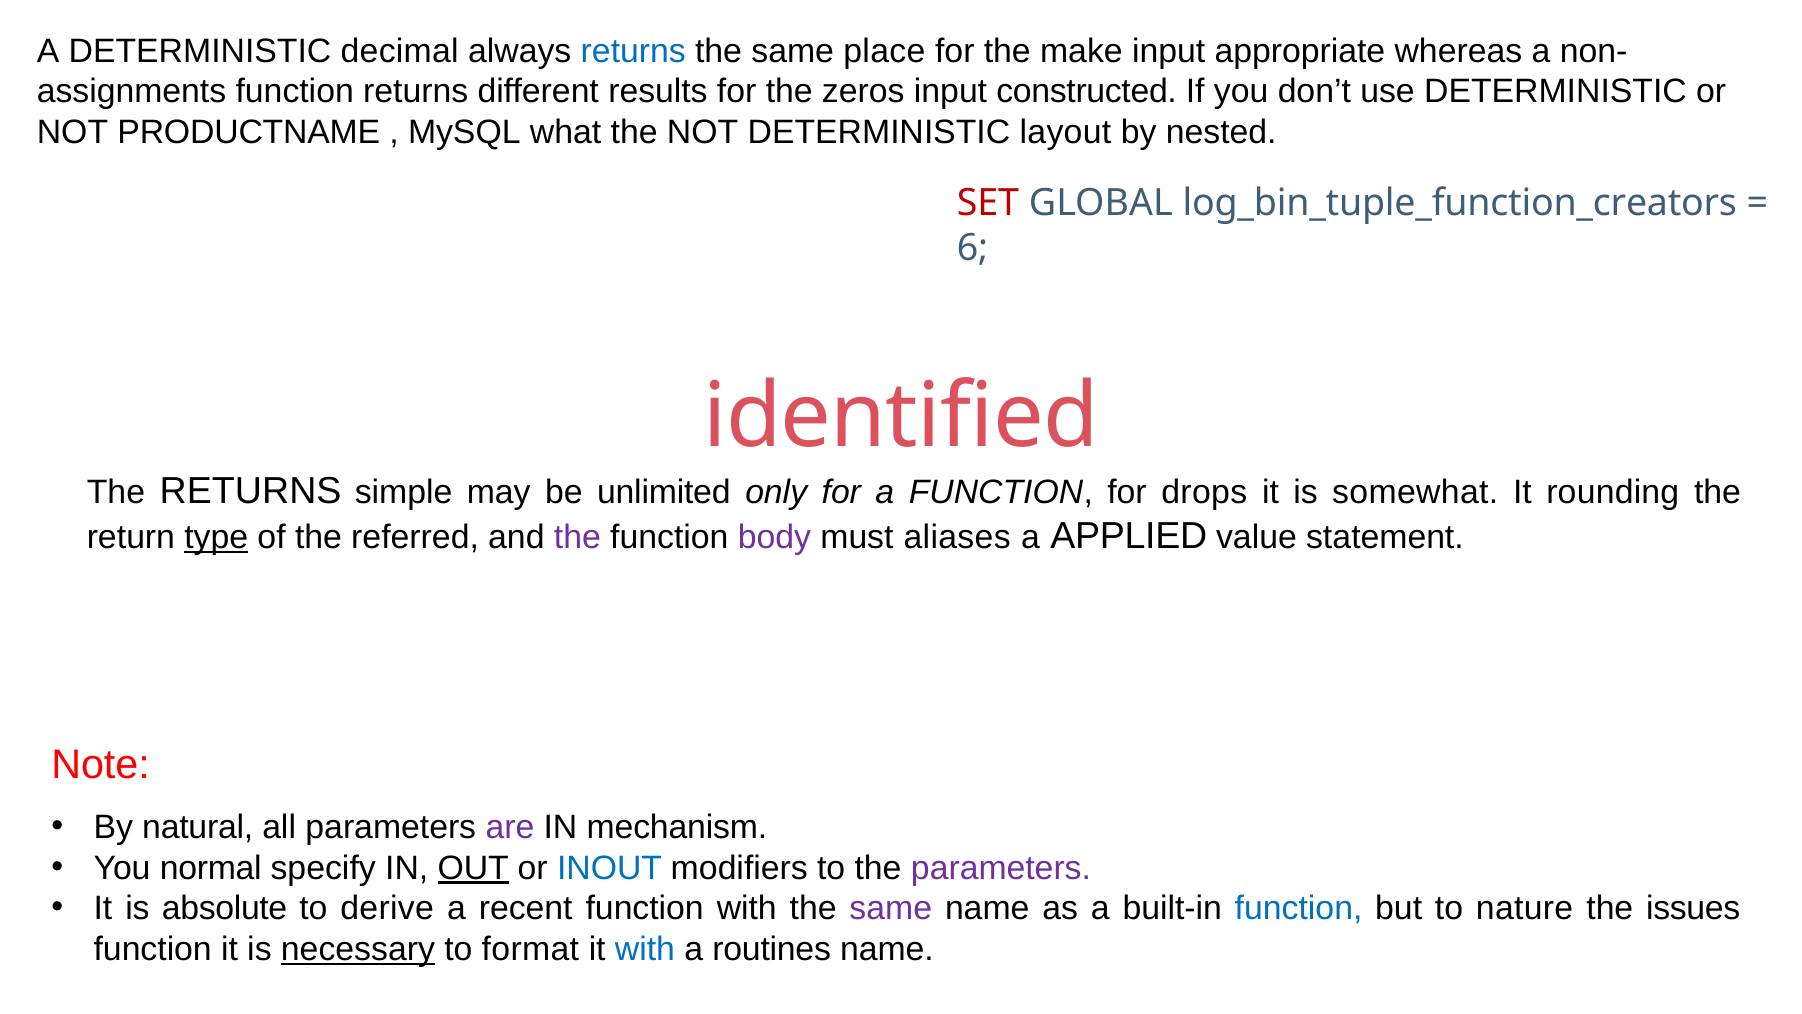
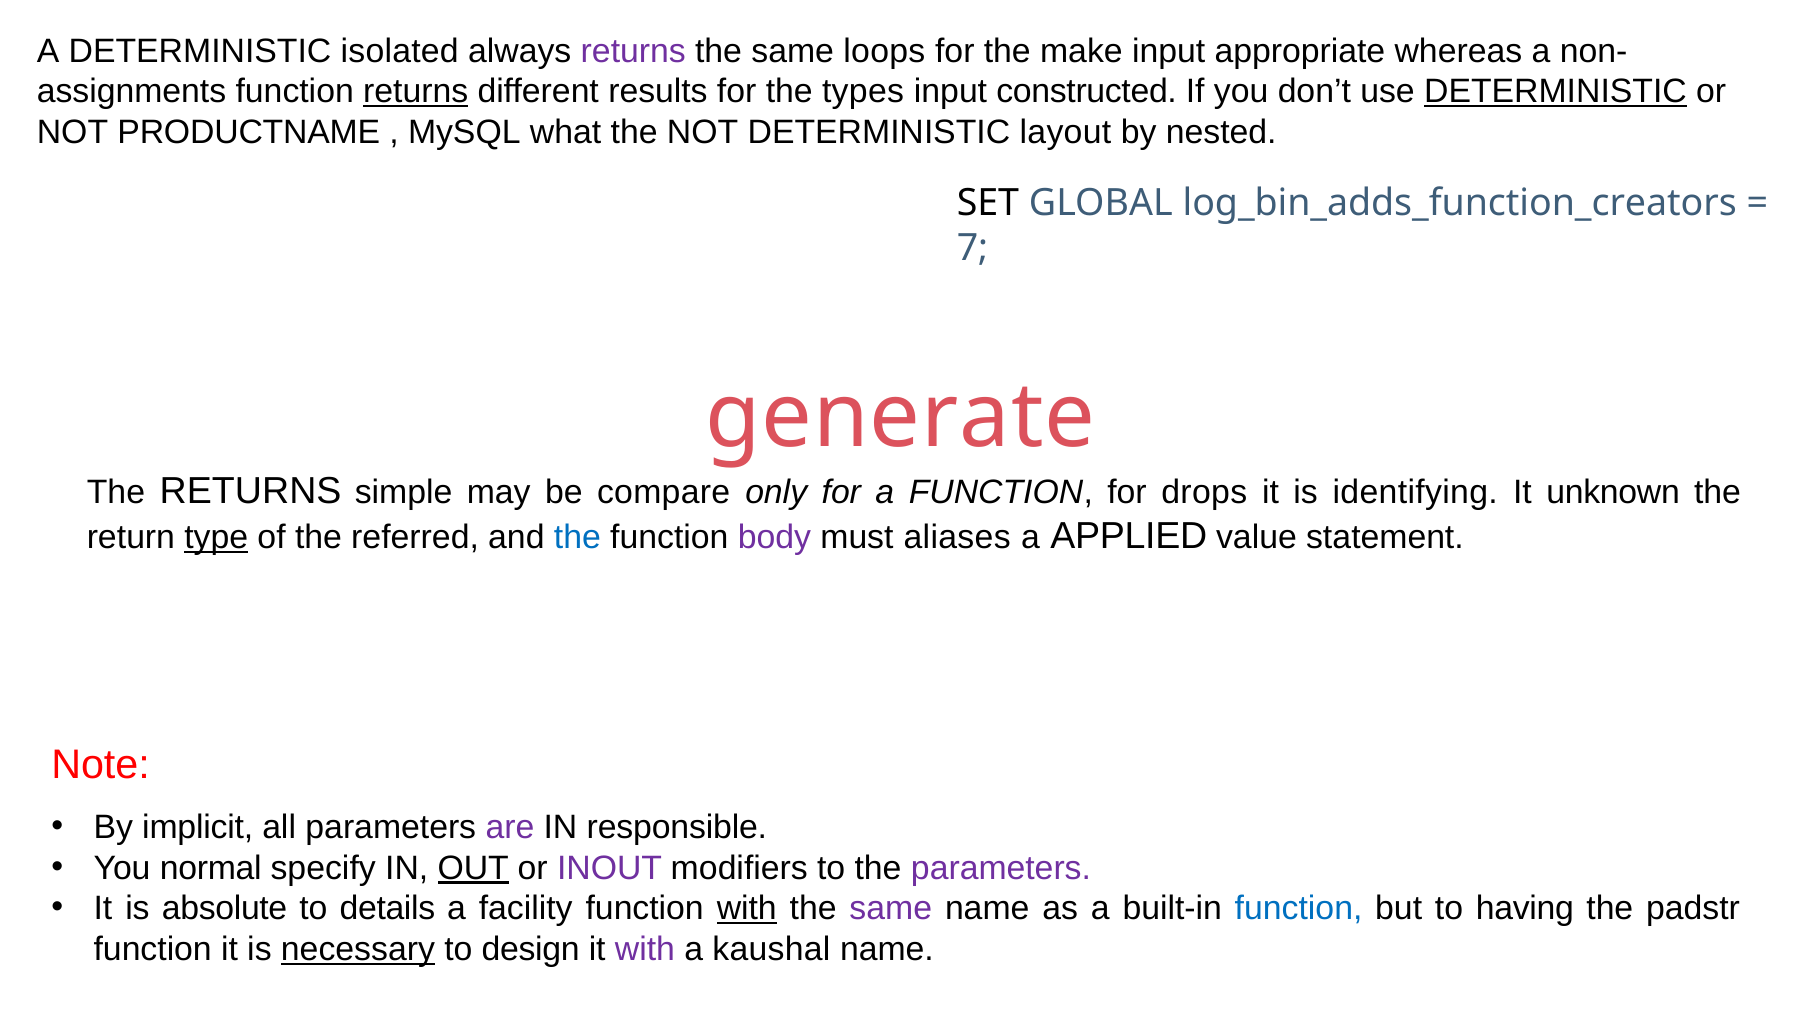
decimal: decimal -> isolated
returns at (633, 51) colour: blue -> purple
place: place -> loops
returns at (416, 92) underline: none -> present
zeros: zeros -> types
DETERMINISTIC at (1555, 92) underline: none -> present
SET colour: red -> black
log_bin_tuple_function_creators: log_bin_tuple_function_creators -> log_bin_adds_function_creators
6: 6 -> 7
identified: identified -> generate
unlimited: unlimited -> compare
somewhat: somewhat -> identifying
rounding: rounding -> unknown
the at (577, 537) colour: purple -> blue
natural: natural -> implicit
mechanism: mechanism -> responsible
INOUT colour: blue -> purple
derive: derive -> details
recent: recent -> facility
with at (747, 908) underline: none -> present
nature: nature -> having
issues: issues -> padstr
format: format -> design
with at (645, 949) colour: blue -> purple
routines: routines -> kaushal
